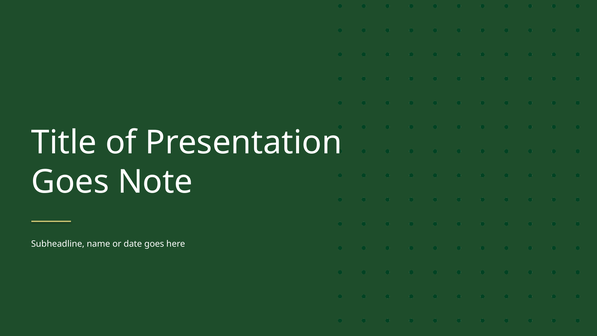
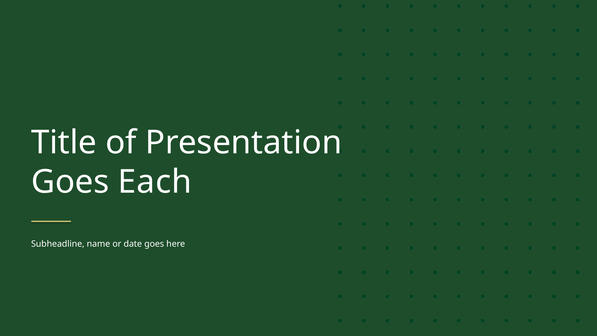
Note: Note -> Each
